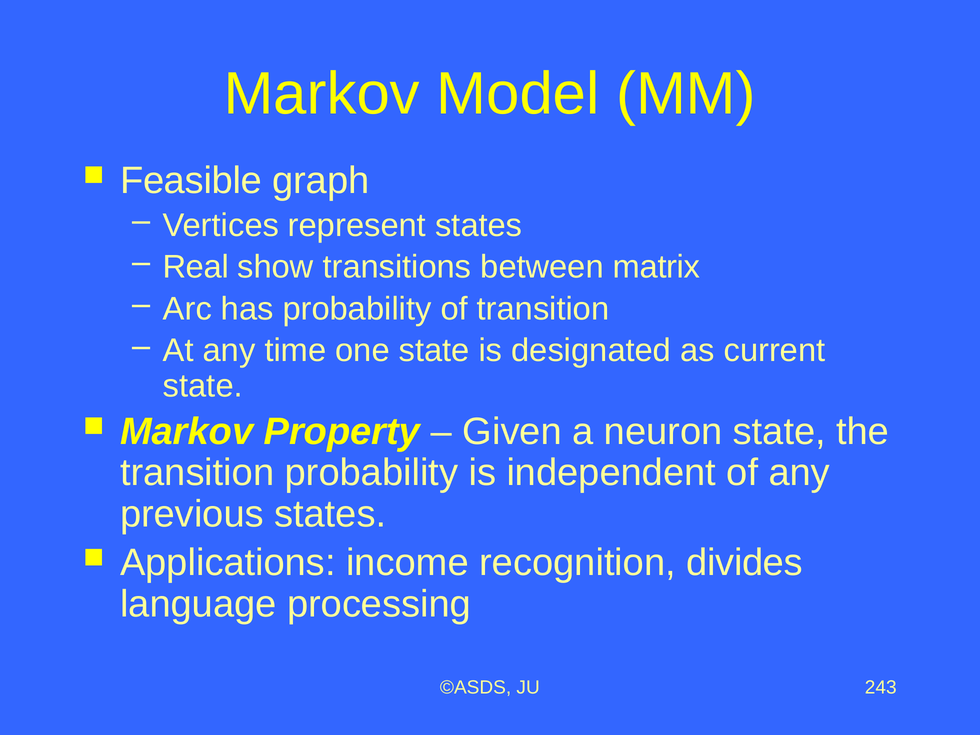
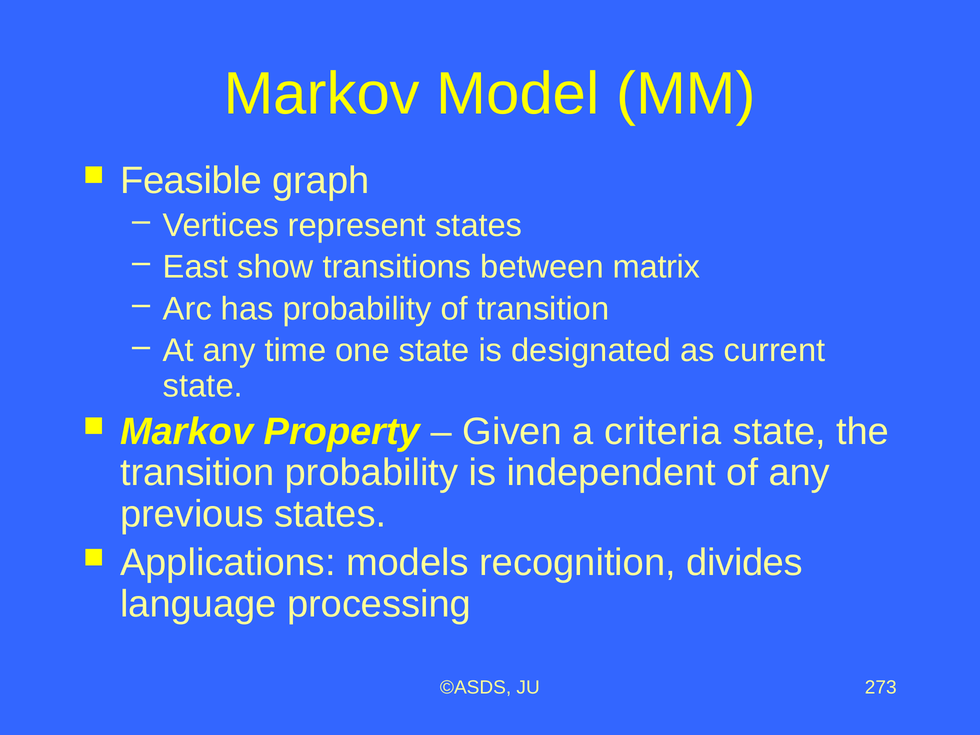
Real: Real -> East
neuron: neuron -> criteria
income: income -> models
243: 243 -> 273
